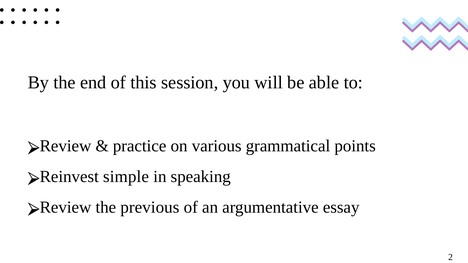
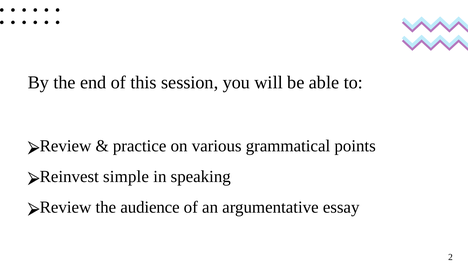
previous: previous -> audience
